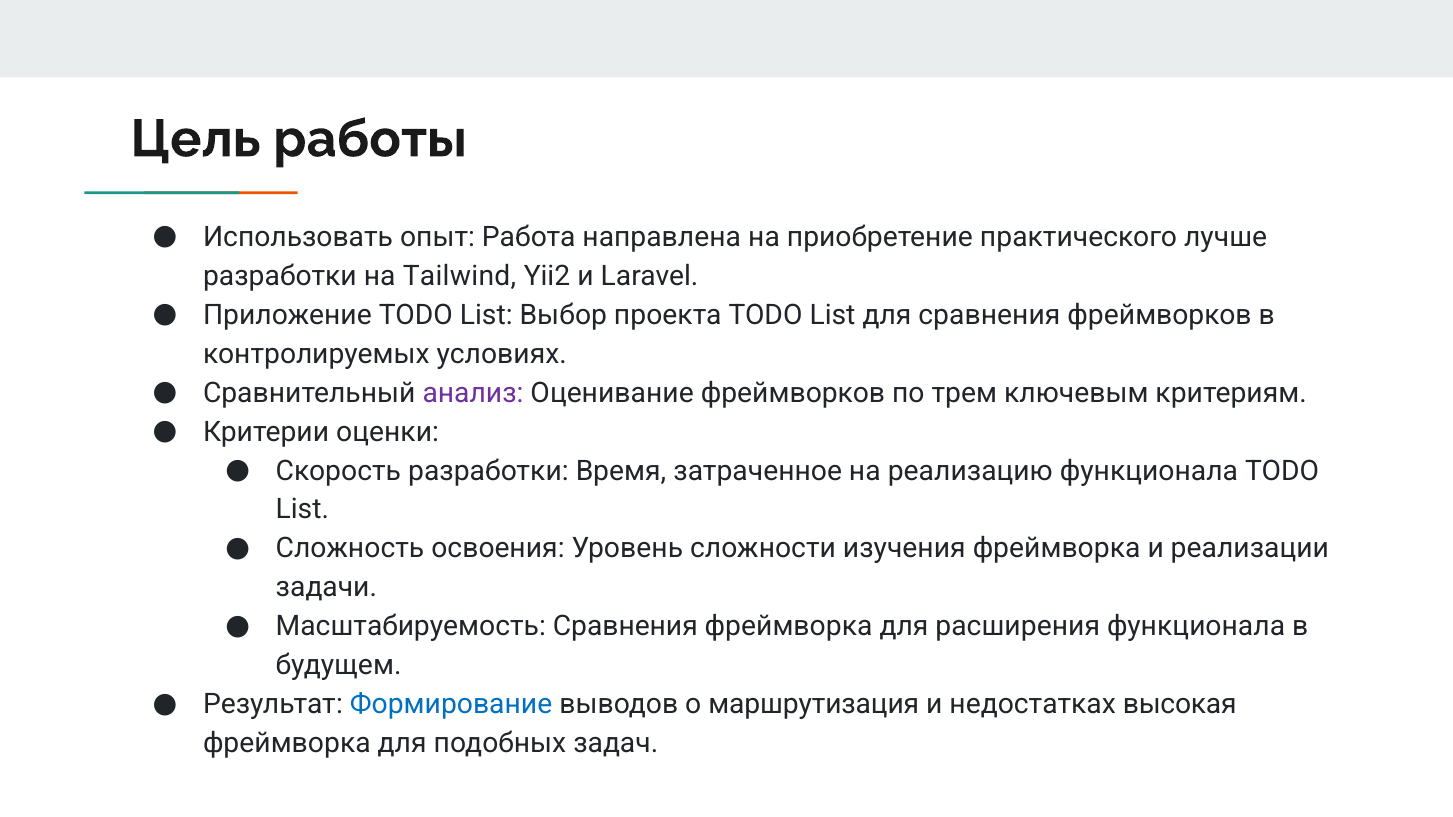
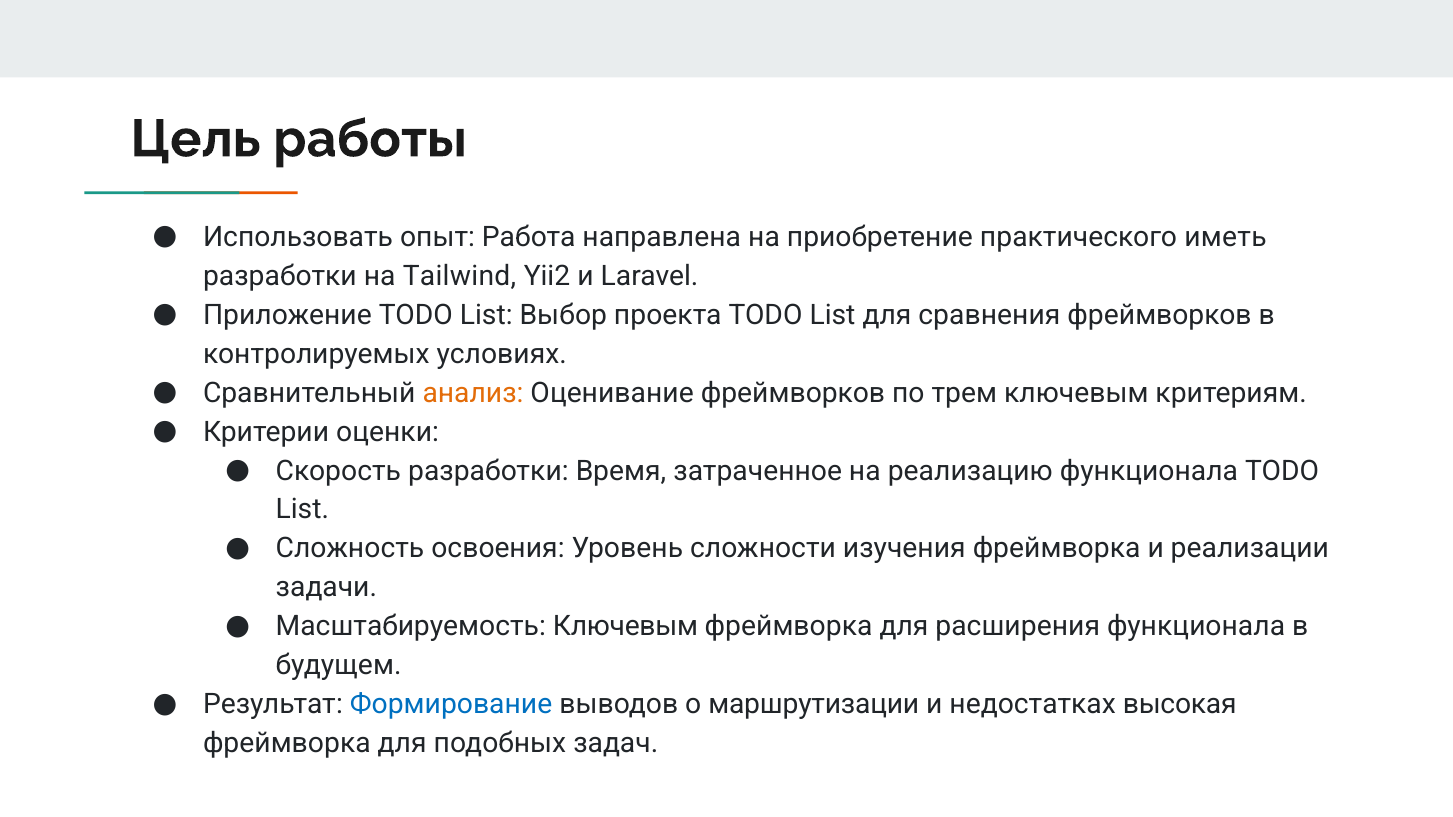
лучше: лучше -> иметь
анализ colour: purple -> orange
Масштабируемость Сравнения: Сравнения -> Ключевым
маршрутизация: маршрутизация -> маршрутизации
